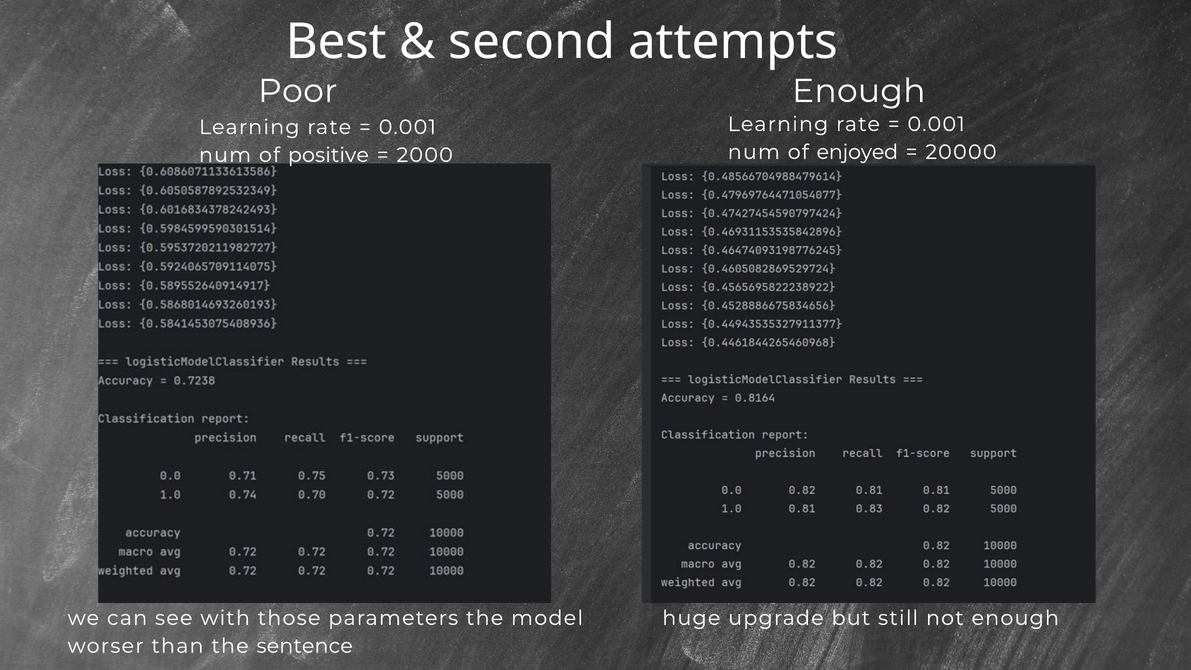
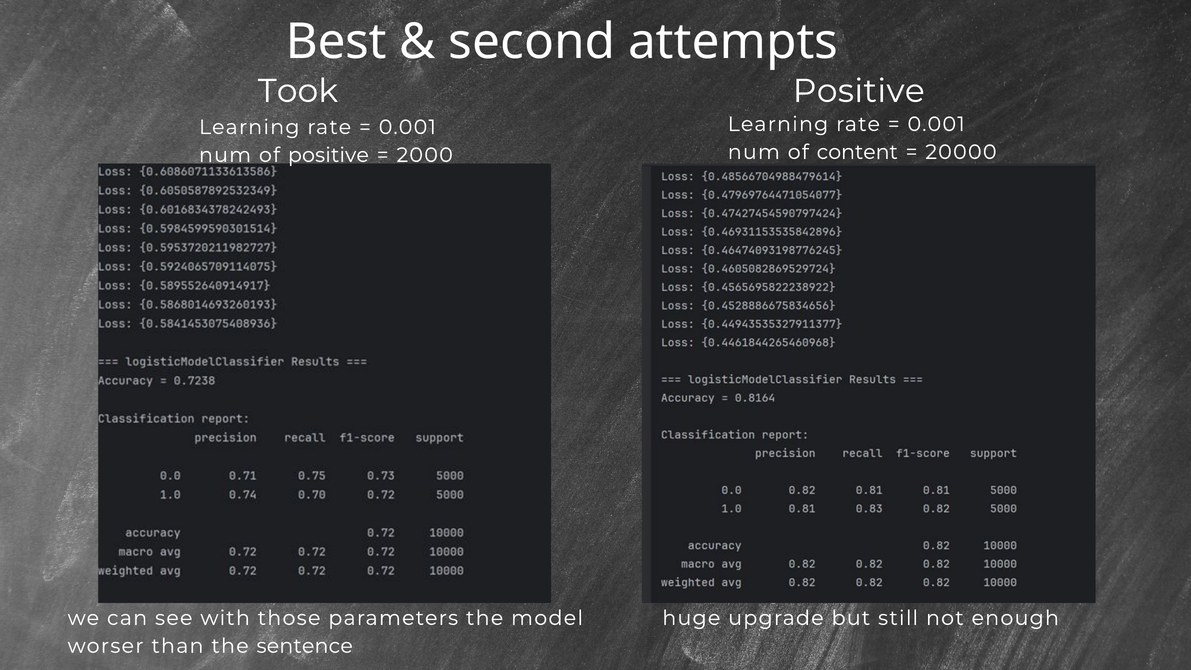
Poor: Poor -> Took
Enough at (859, 91): Enough -> Positive
enjoyed: enjoyed -> content
